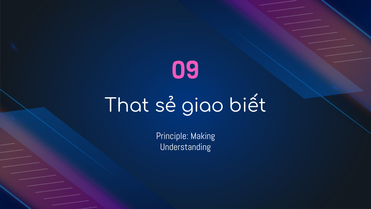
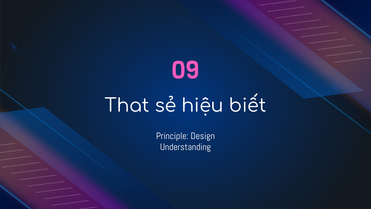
giao: giao -> hiệu
Making: Making -> Design
